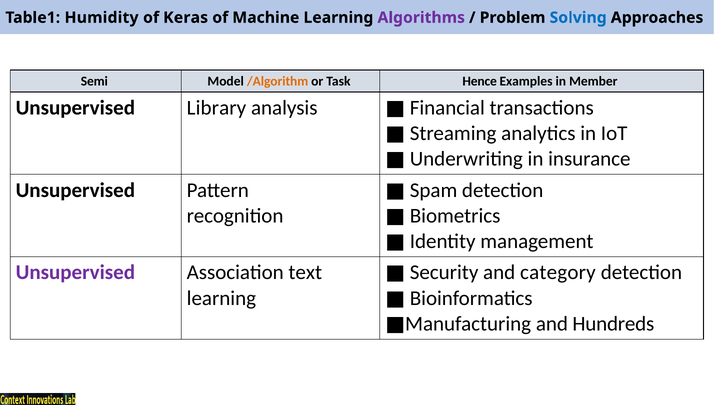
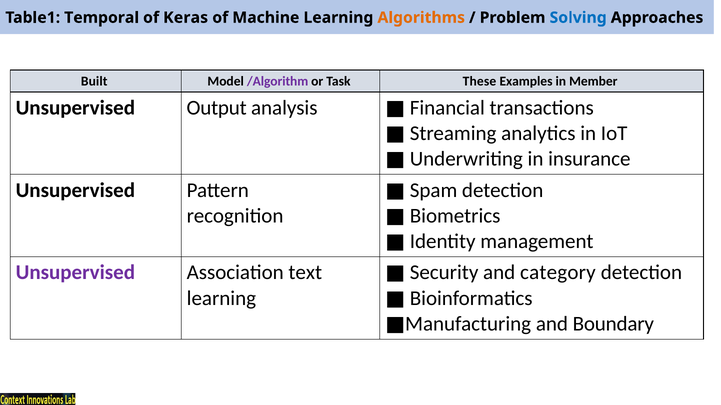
Humidity: Humidity -> Temporal
Algorithms colour: purple -> orange
Semi: Semi -> Built
/Algorithm colour: orange -> purple
Hence: Hence -> These
Library: Library -> Output
Hundreds: Hundreds -> Boundary
